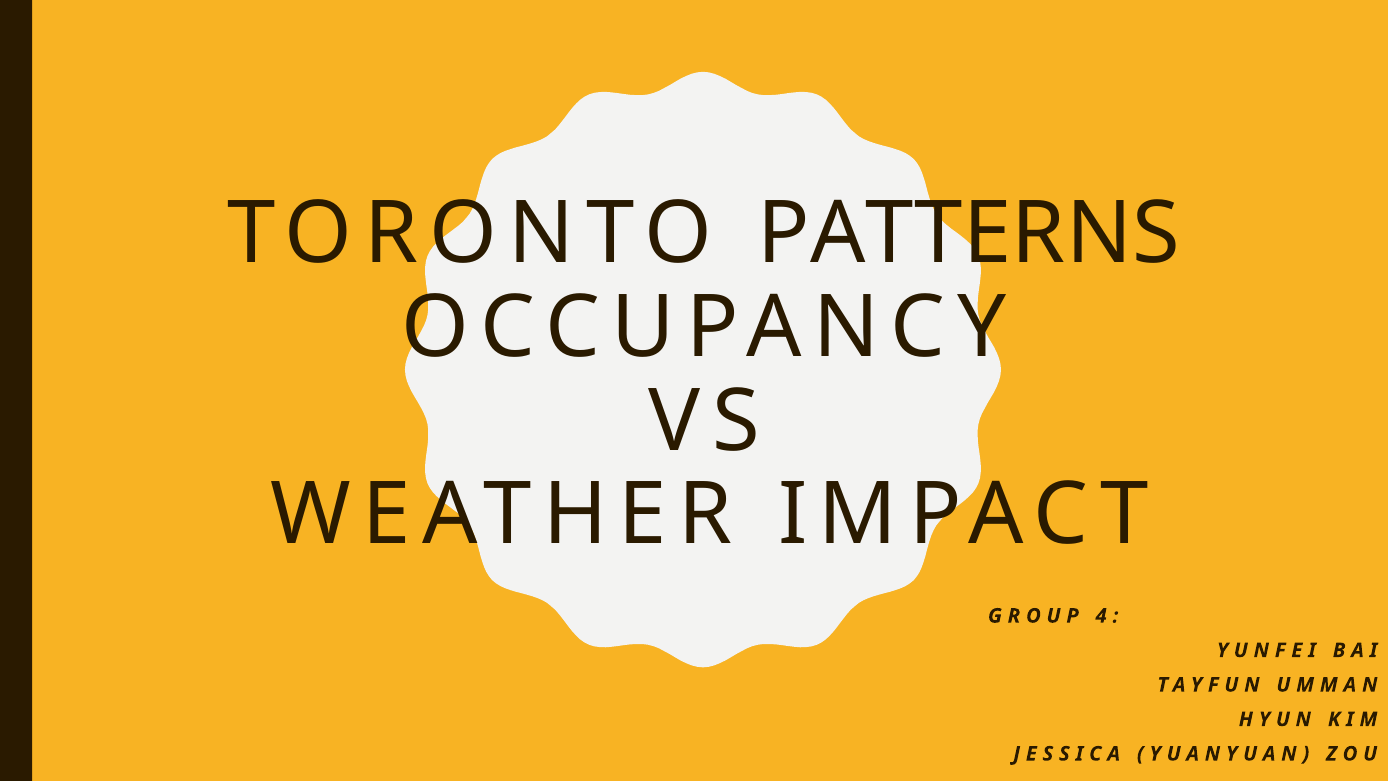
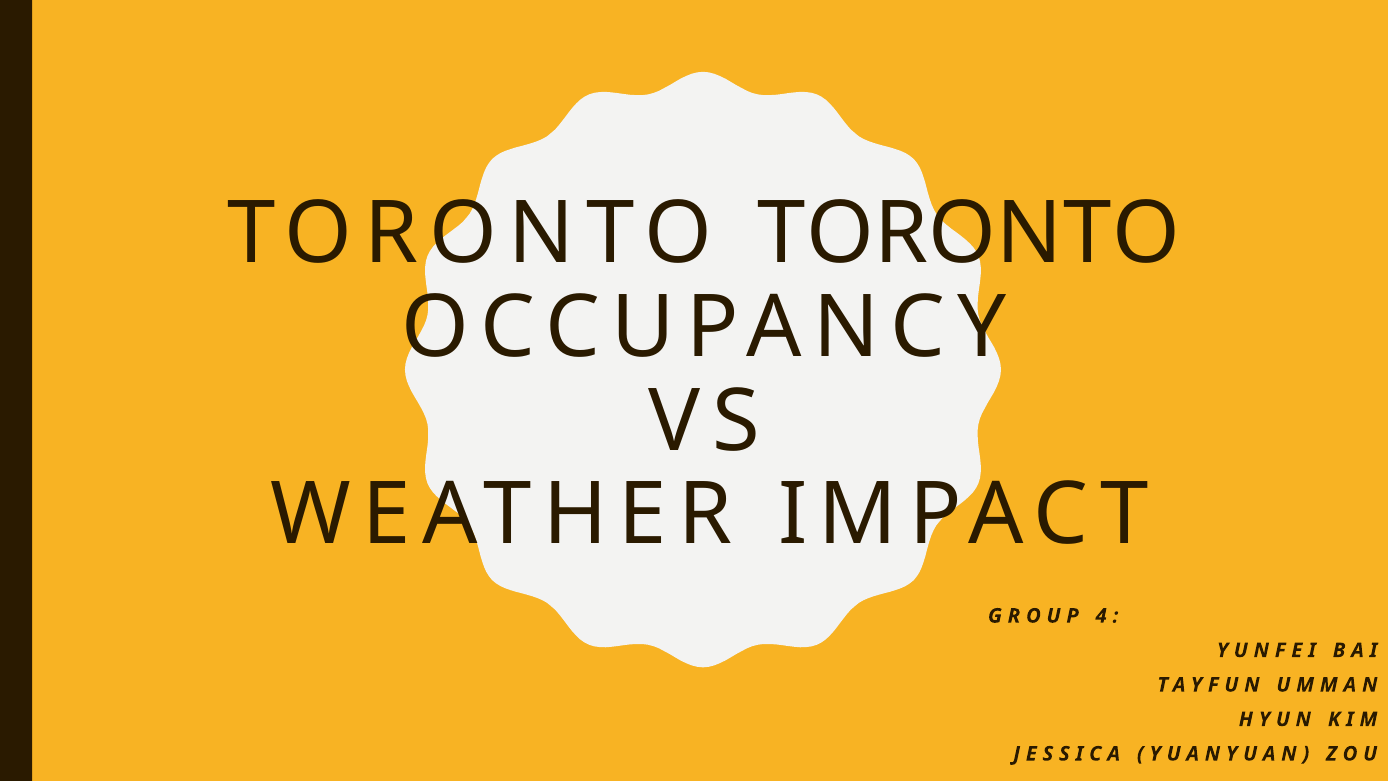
TORONTO PATTERNS: PATTERNS -> TORONTO
